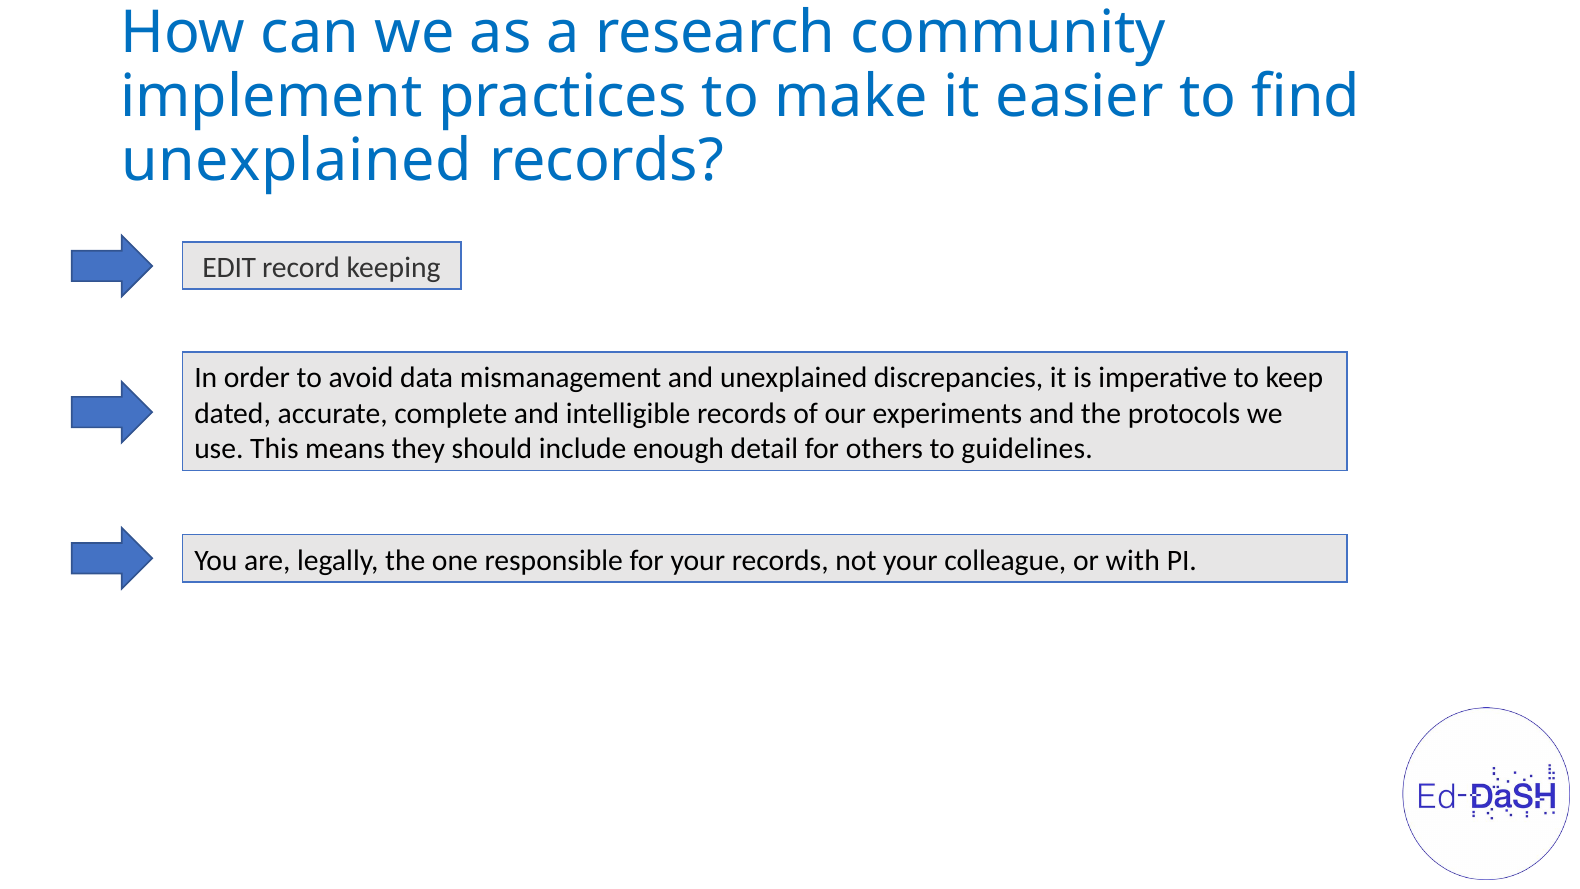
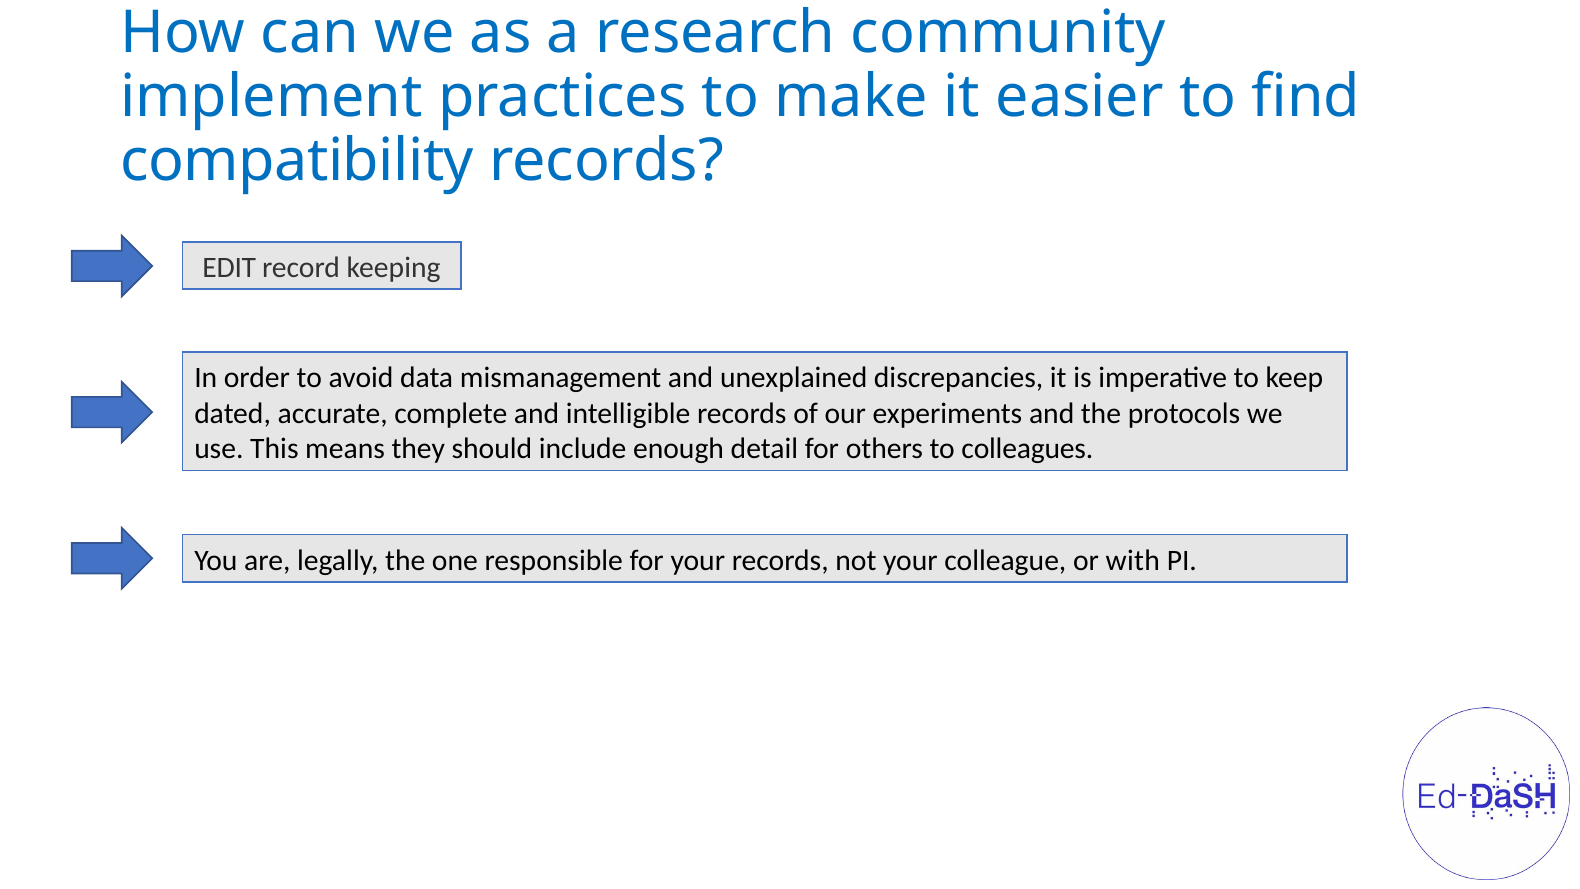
unexplained at (297, 161): unexplained -> compatibility
guidelines: guidelines -> colleagues
